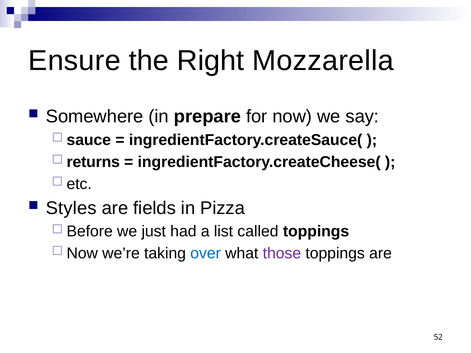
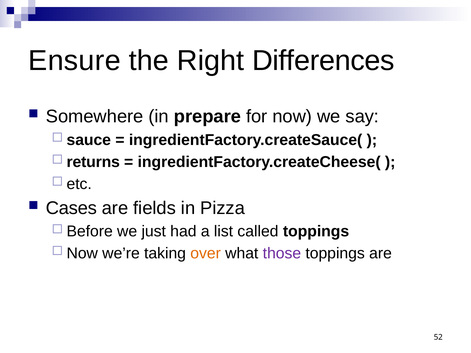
Mozzarella: Mozzarella -> Differences
Styles: Styles -> Cases
over colour: blue -> orange
